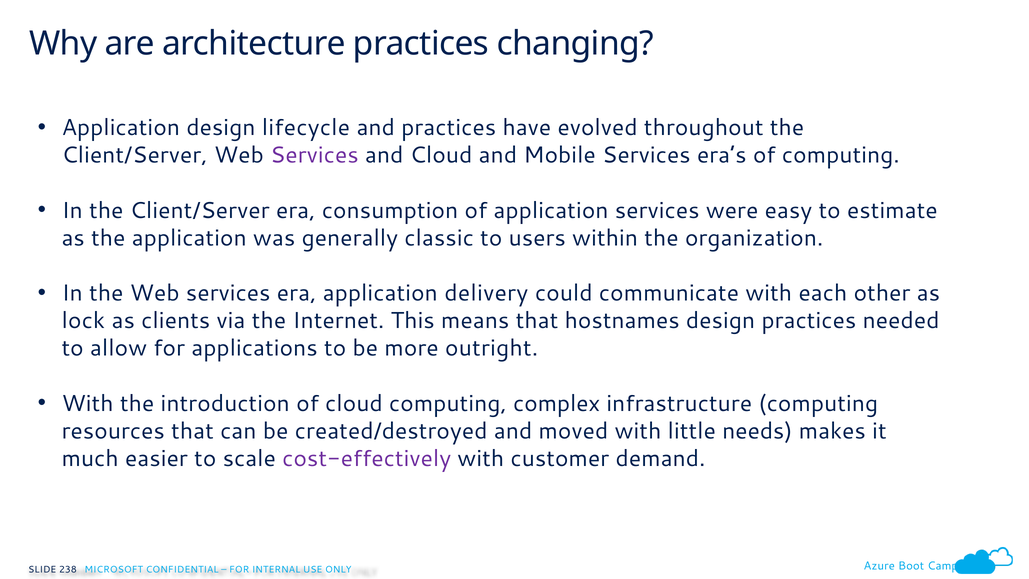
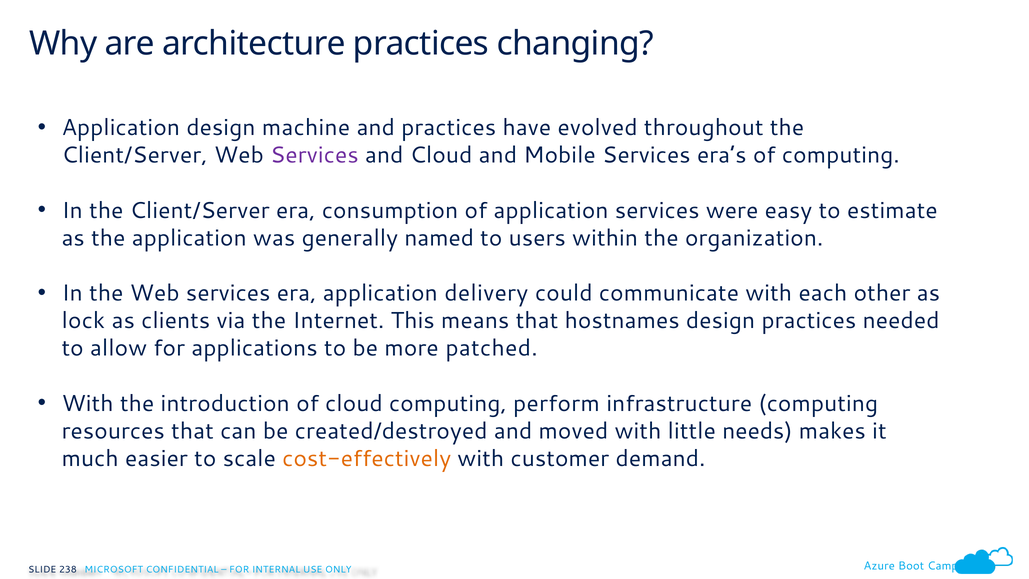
lifecycle: lifecycle -> machine
classic: classic -> named
outright: outright -> patched
complex: complex -> perform
cost-effectively colour: purple -> orange
